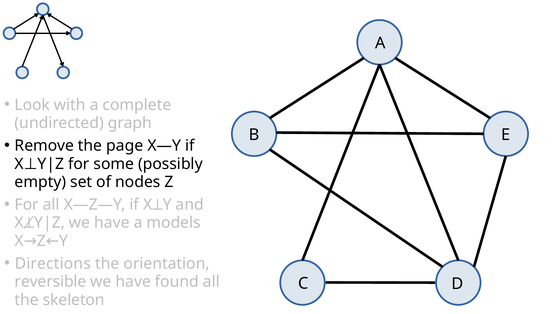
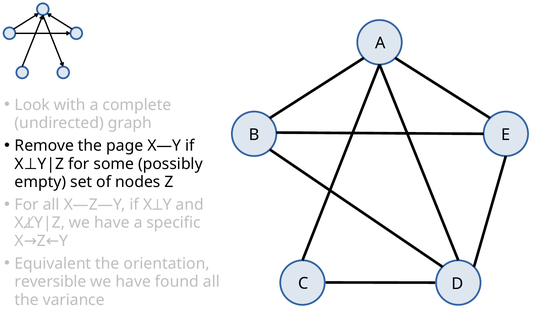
models: models -> specific
Directions: Directions -> Equivalent
skeleton: skeleton -> variance
